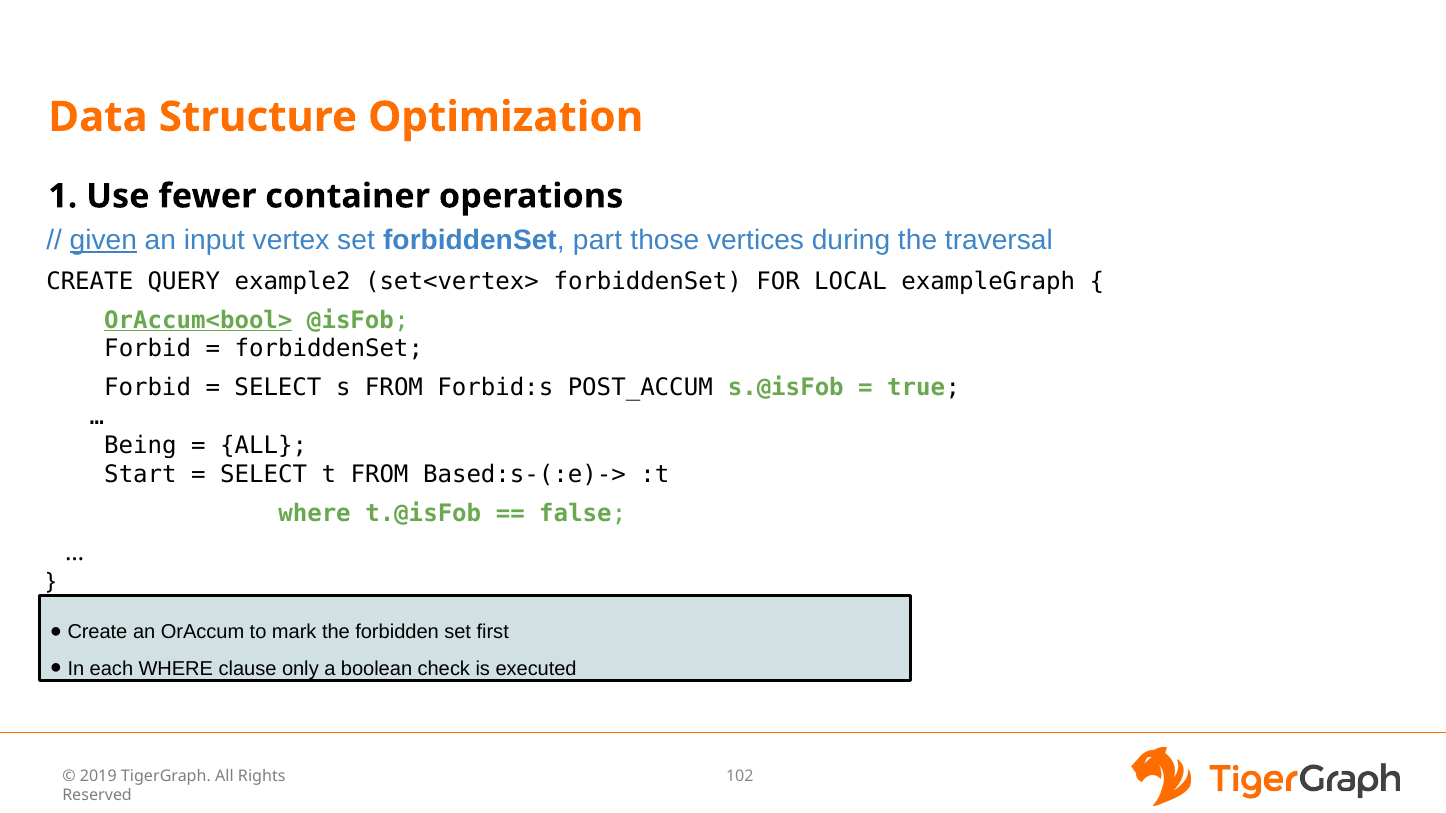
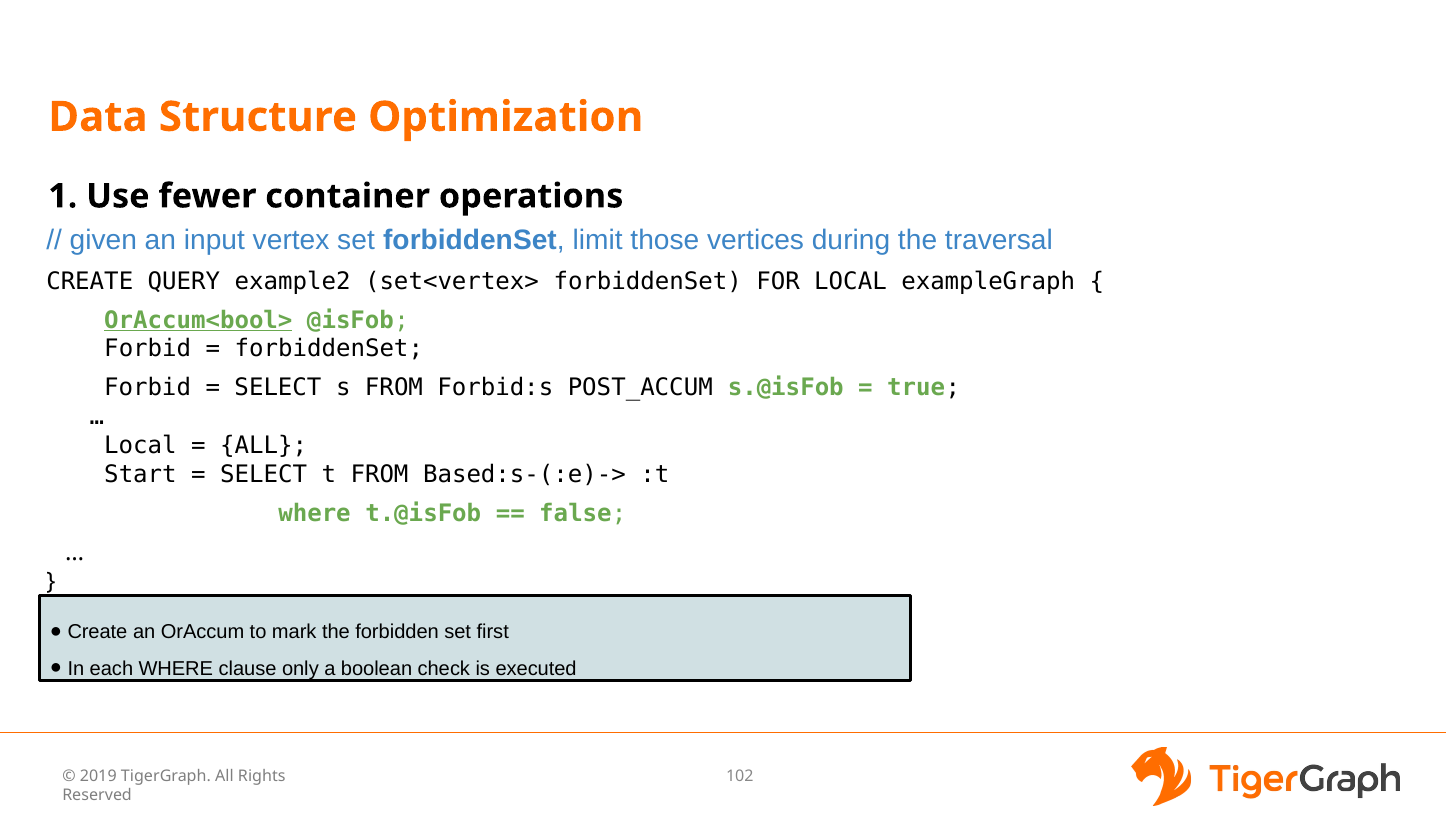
given underline: present -> none
part: part -> limit
Being at (140, 446): Being -> Local
